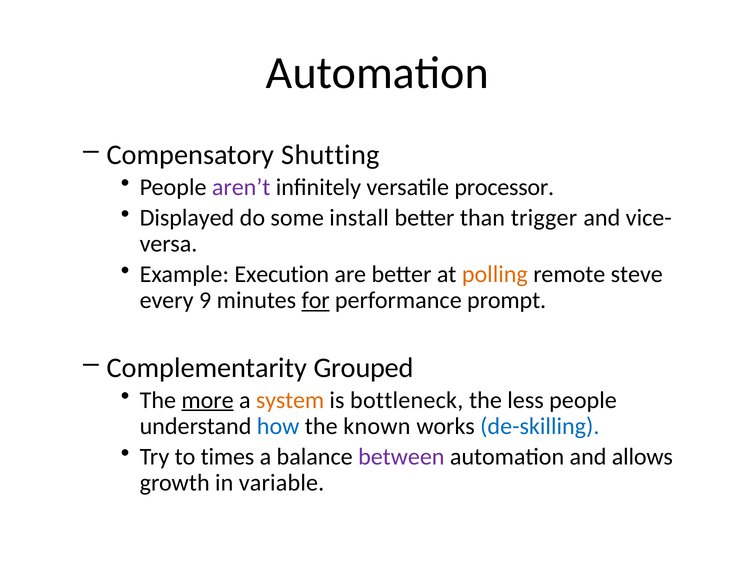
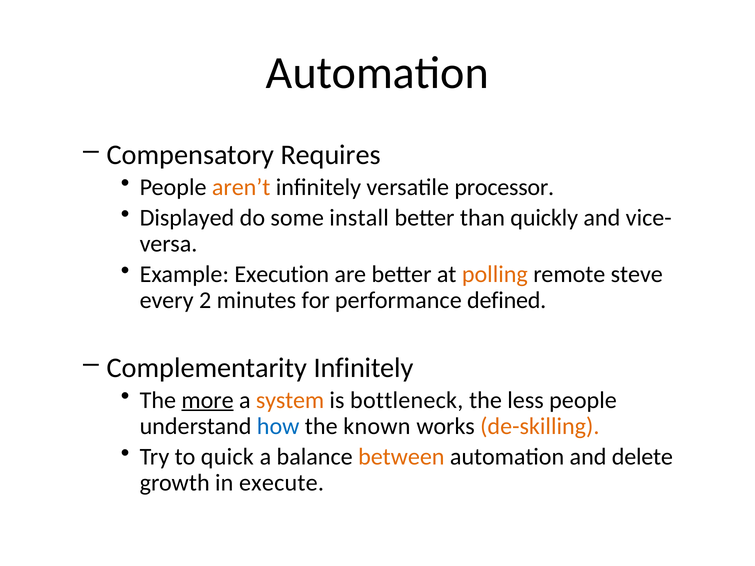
Shutting: Shutting -> Requires
aren’t colour: purple -> orange
trigger: trigger -> quickly
9: 9 -> 2
for underline: present -> none
prompt: prompt -> defined
Complementarity Grouped: Grouped -> Infinitely
de-skilling colour: blue -> orange
times: times -> quick
between colour: purple -> orange
allows: allows -> delete
variable: variable -> execute
